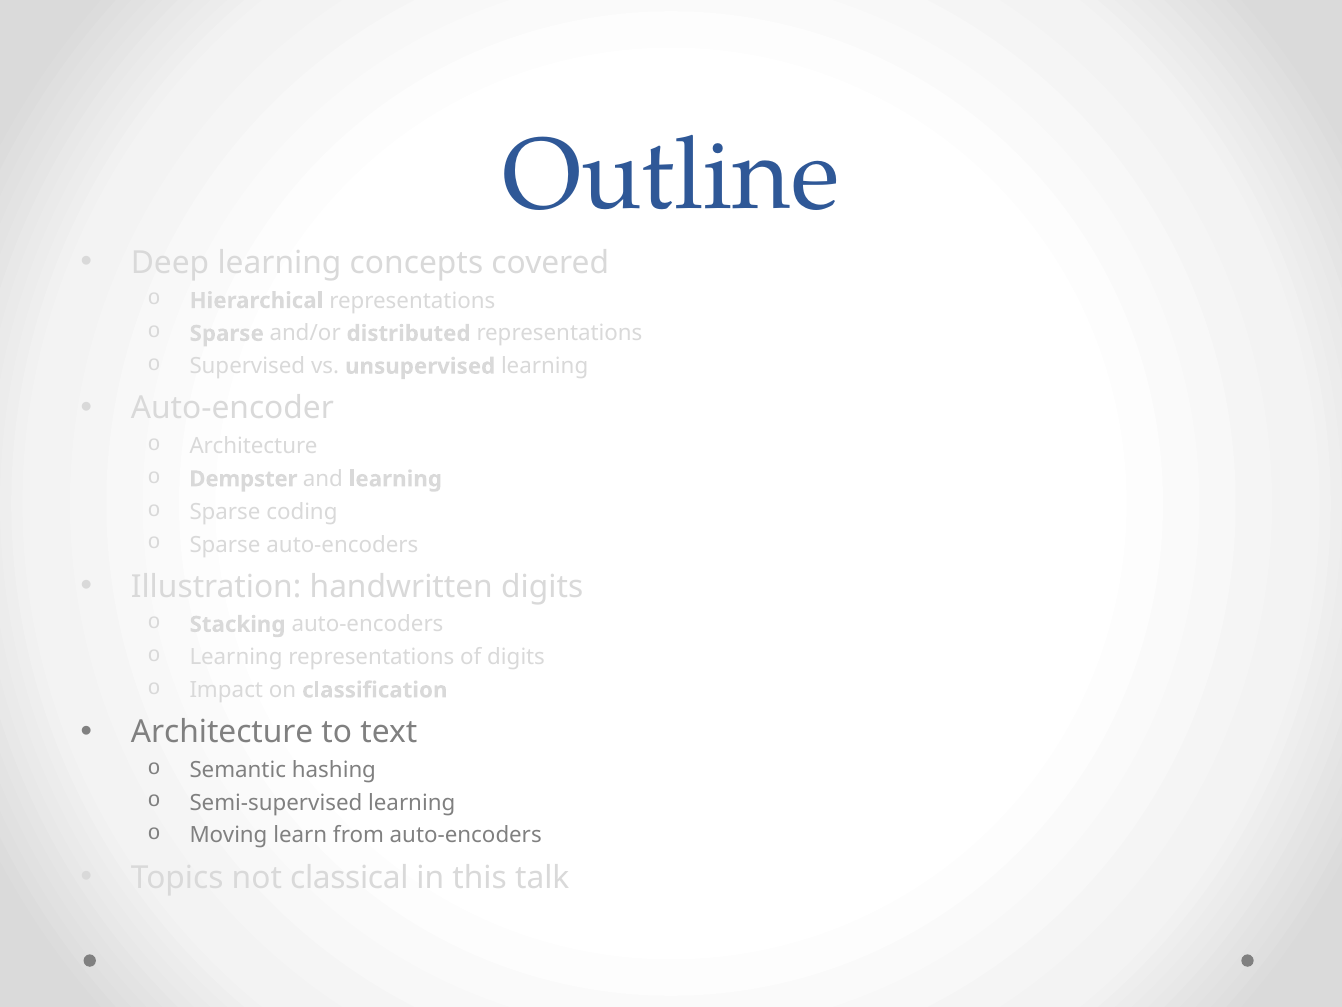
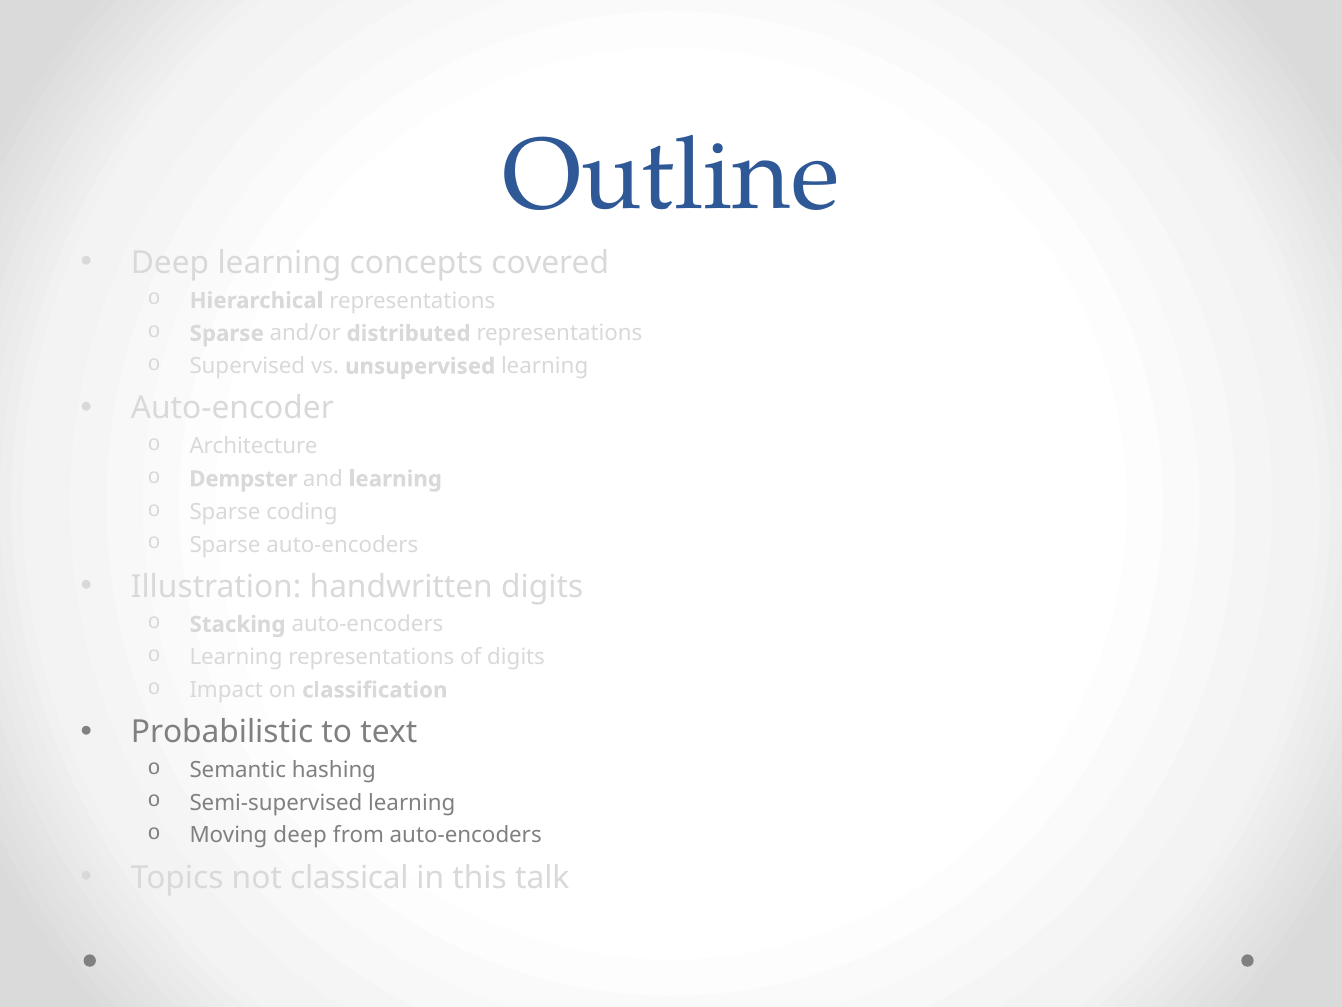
Architecture at (222, 732): Architecture -> Probabilistic
Moving learn: learn -> deep
